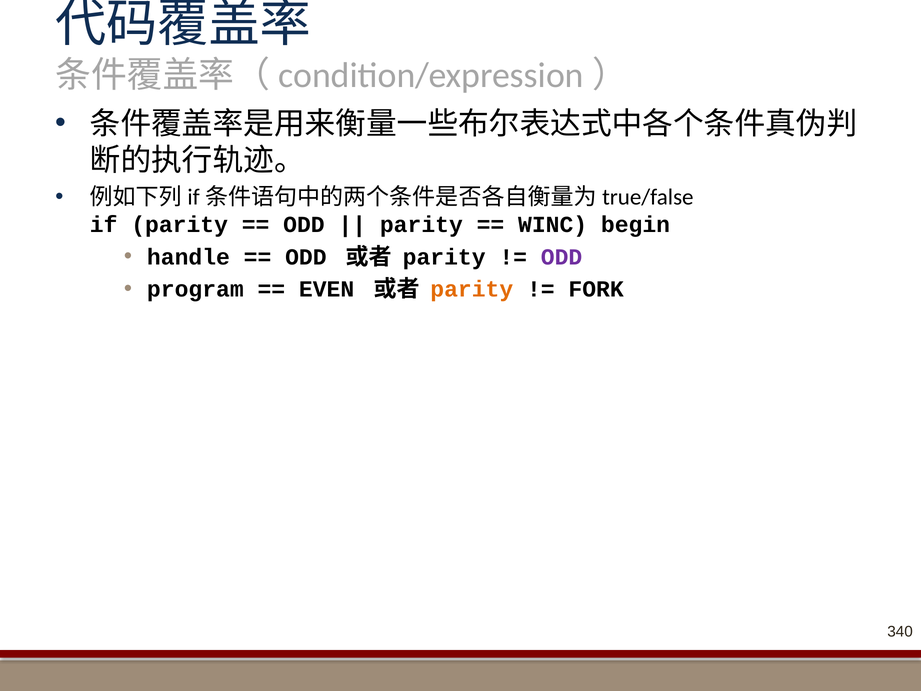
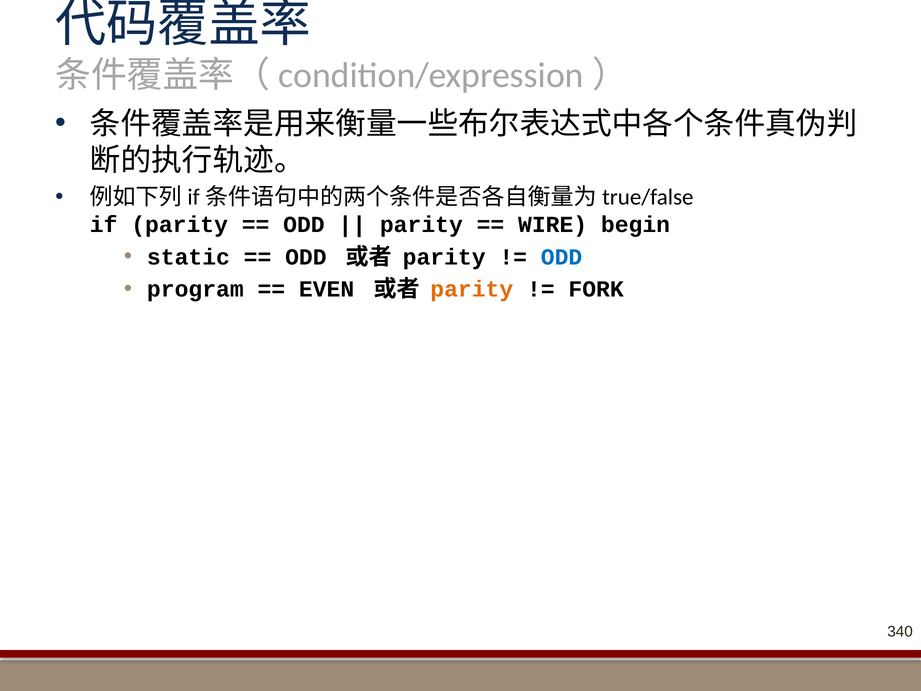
WINC: WINC -> WIRE
handle: handle -> static
ODD at (562, 257) colour: purple -> blue
